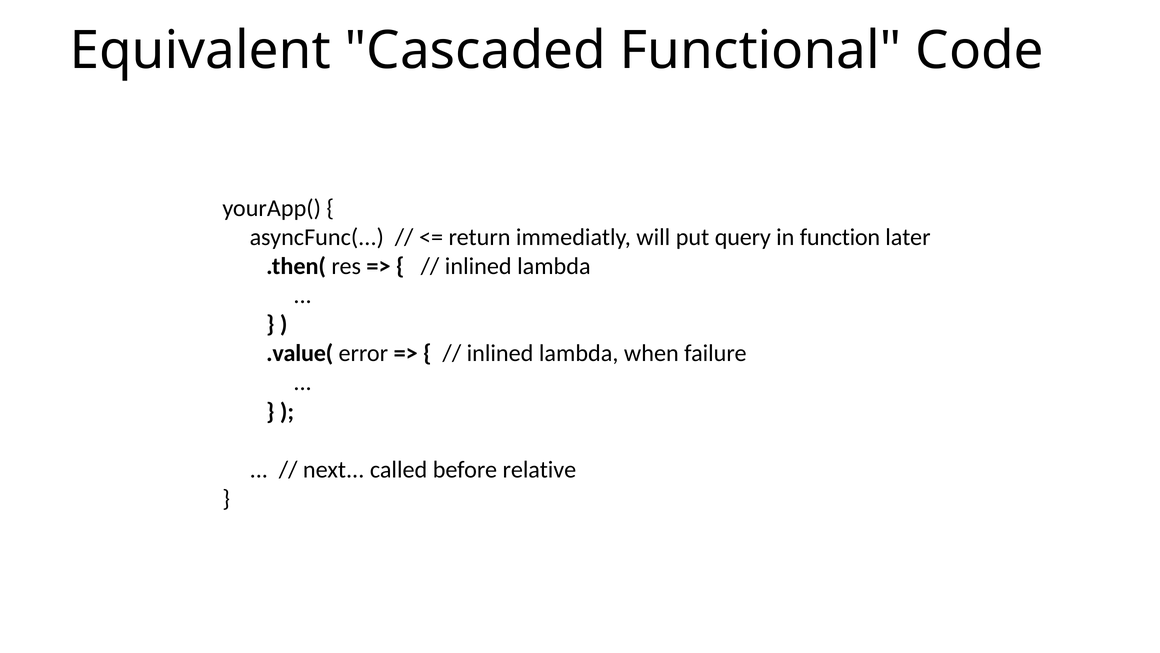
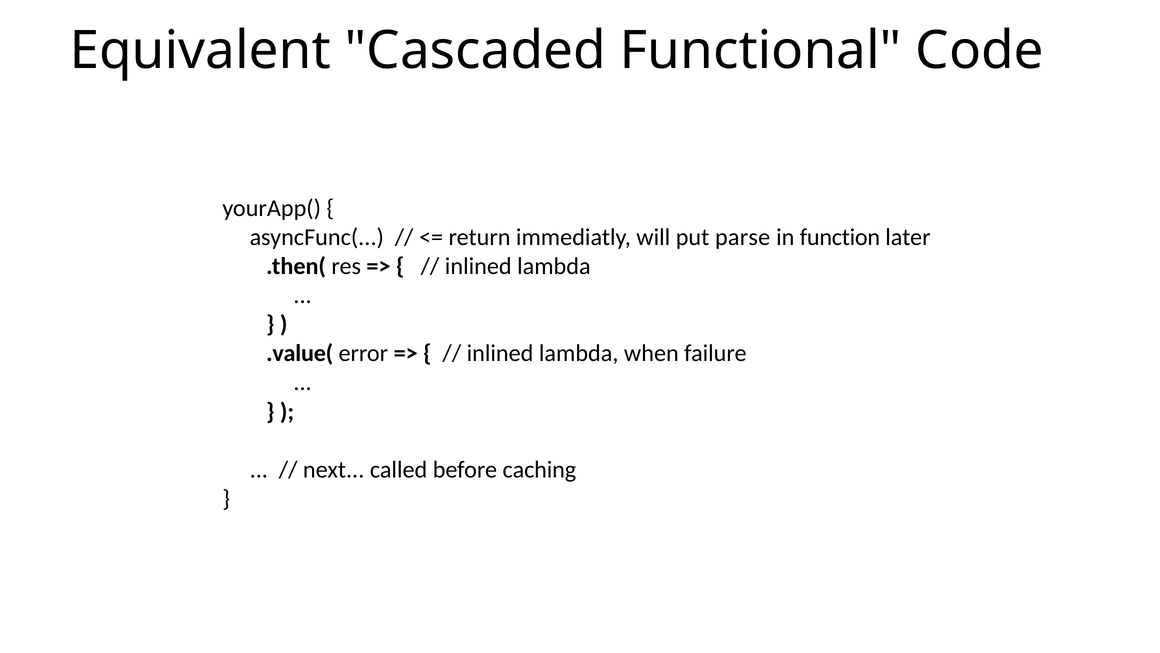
query: query -> parse
relative: relative -> caching
